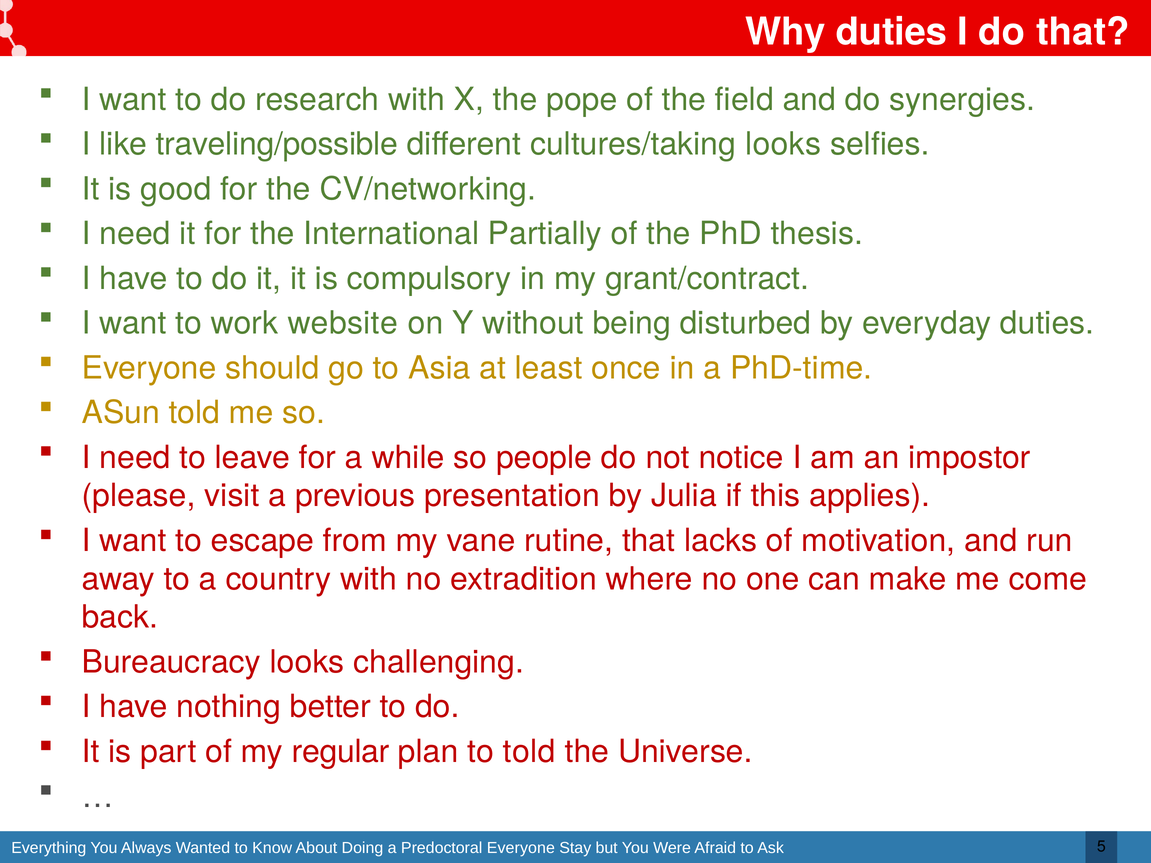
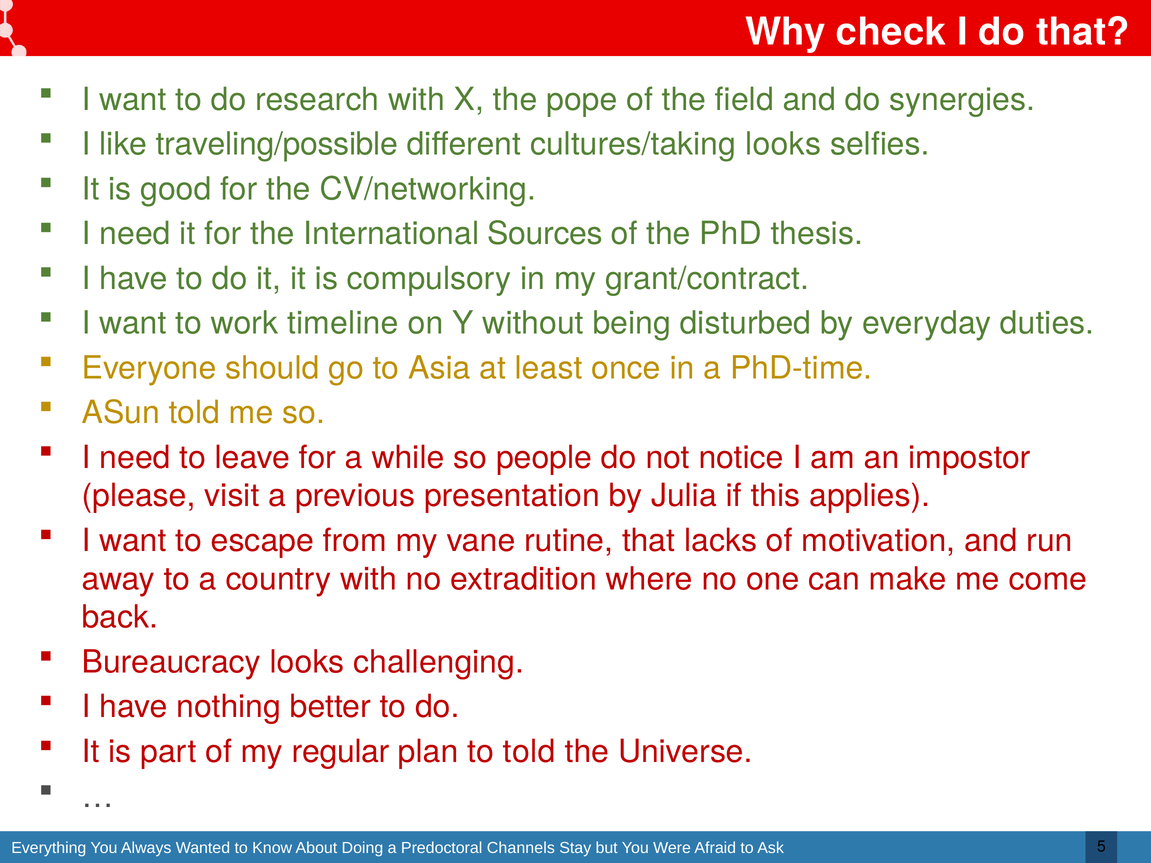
Why duties: duties -> check
Partially: Partially -> Sources
website: website -> timeline
Everyone at (521, 848): Everyone -> Channels
